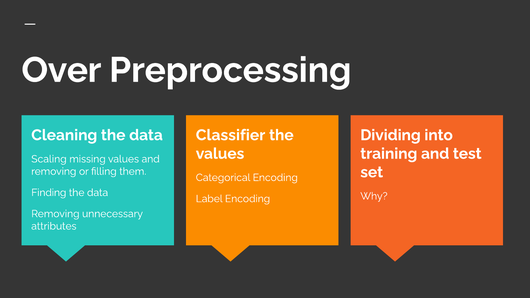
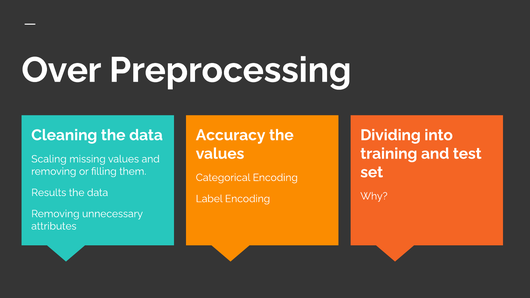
Classifier: Classifier -> Accuracy
Finding: Finding -> Results
